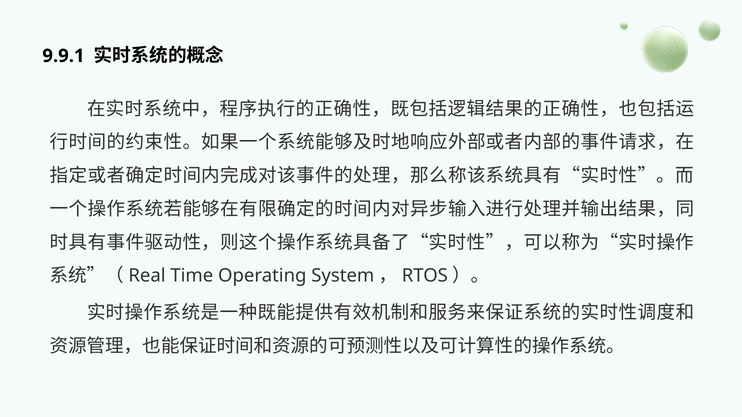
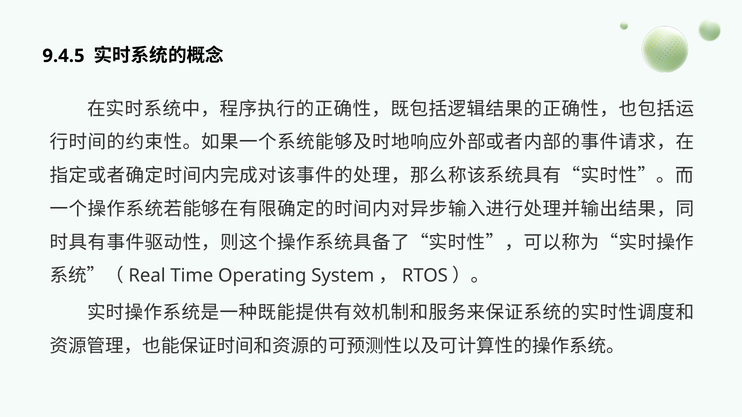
9.9.1: 9.9.1 -> 9.4.5
